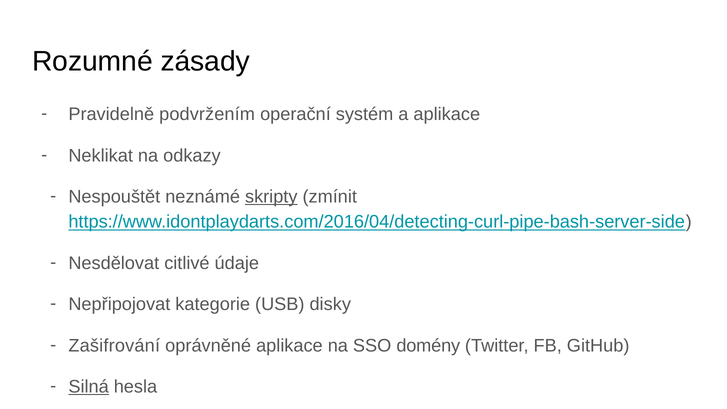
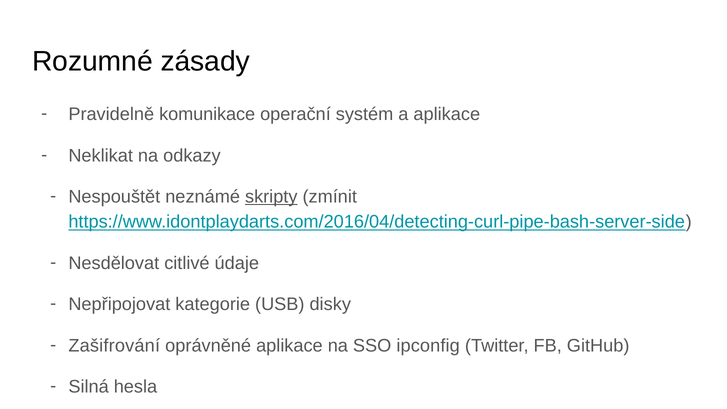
podvržením: podvržením -> komunikace
domény: domény -> ipconfig
Silná underline: present -> none
